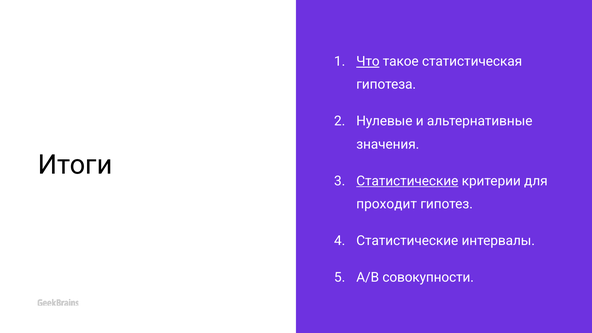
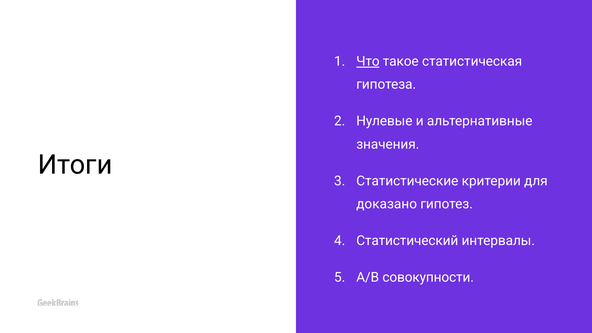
Статистические at (407, 181) underline: present -> none
проходит: проходит -> доказано
Статистические at (407, 241): Статистические -> Статистический
